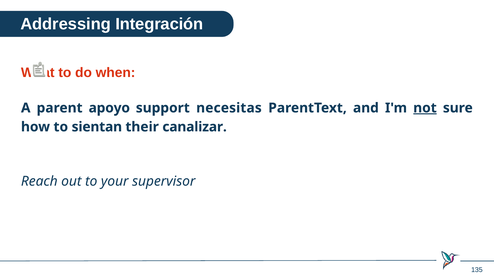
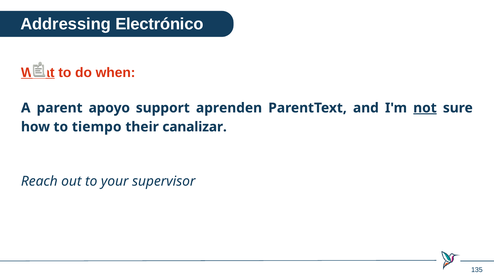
Integración: Integración -> Electrónico
What underline: none -> present
necesitas: necesitas -> aprenden
sientan: sientan -> tiempo
